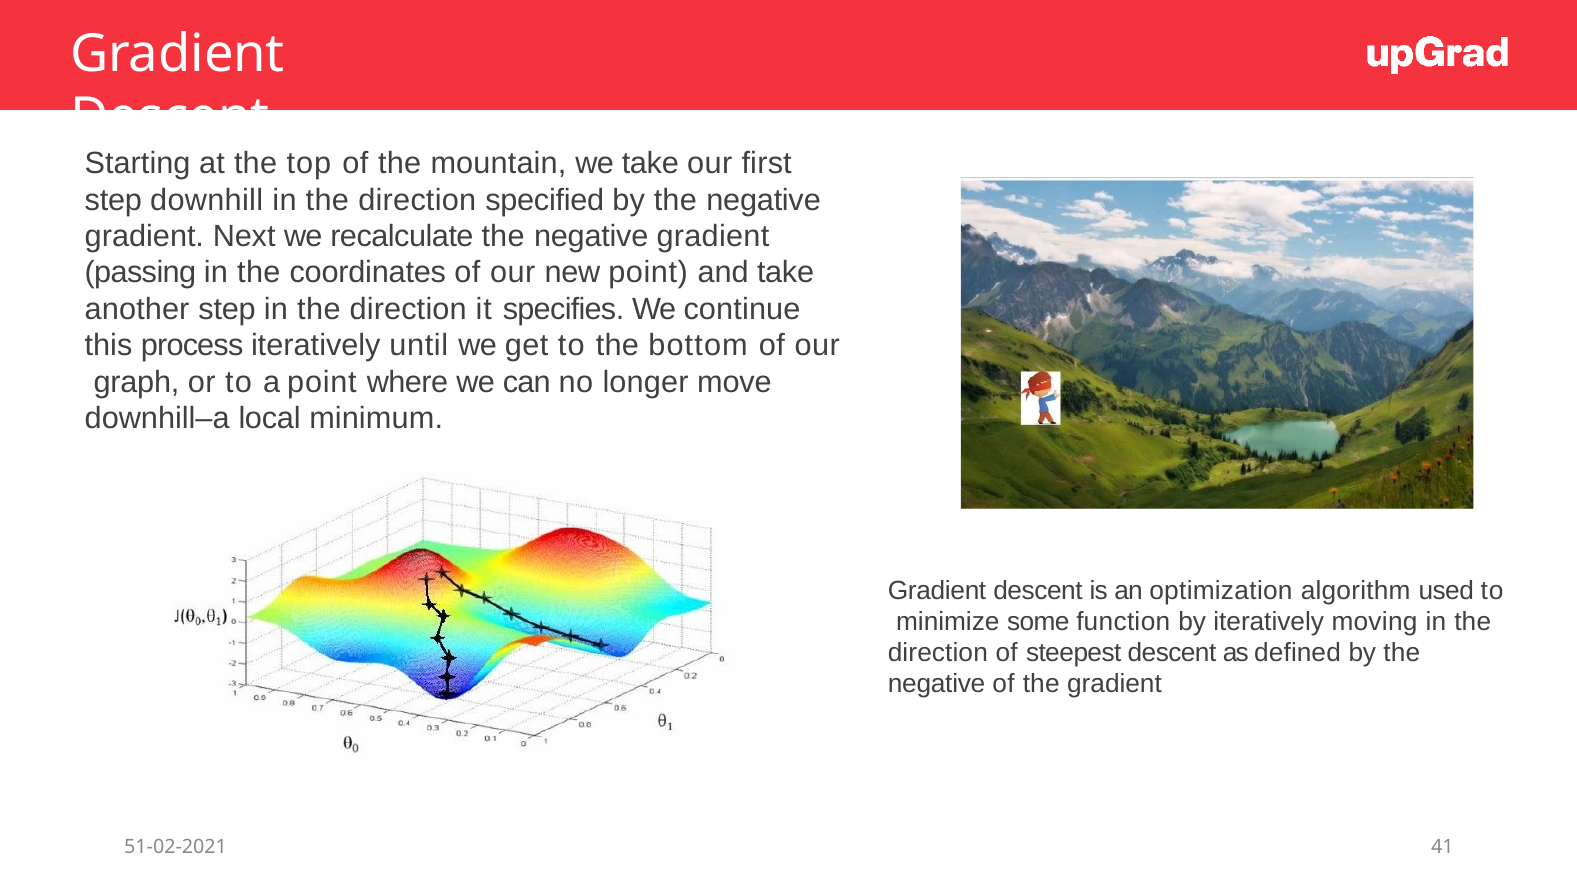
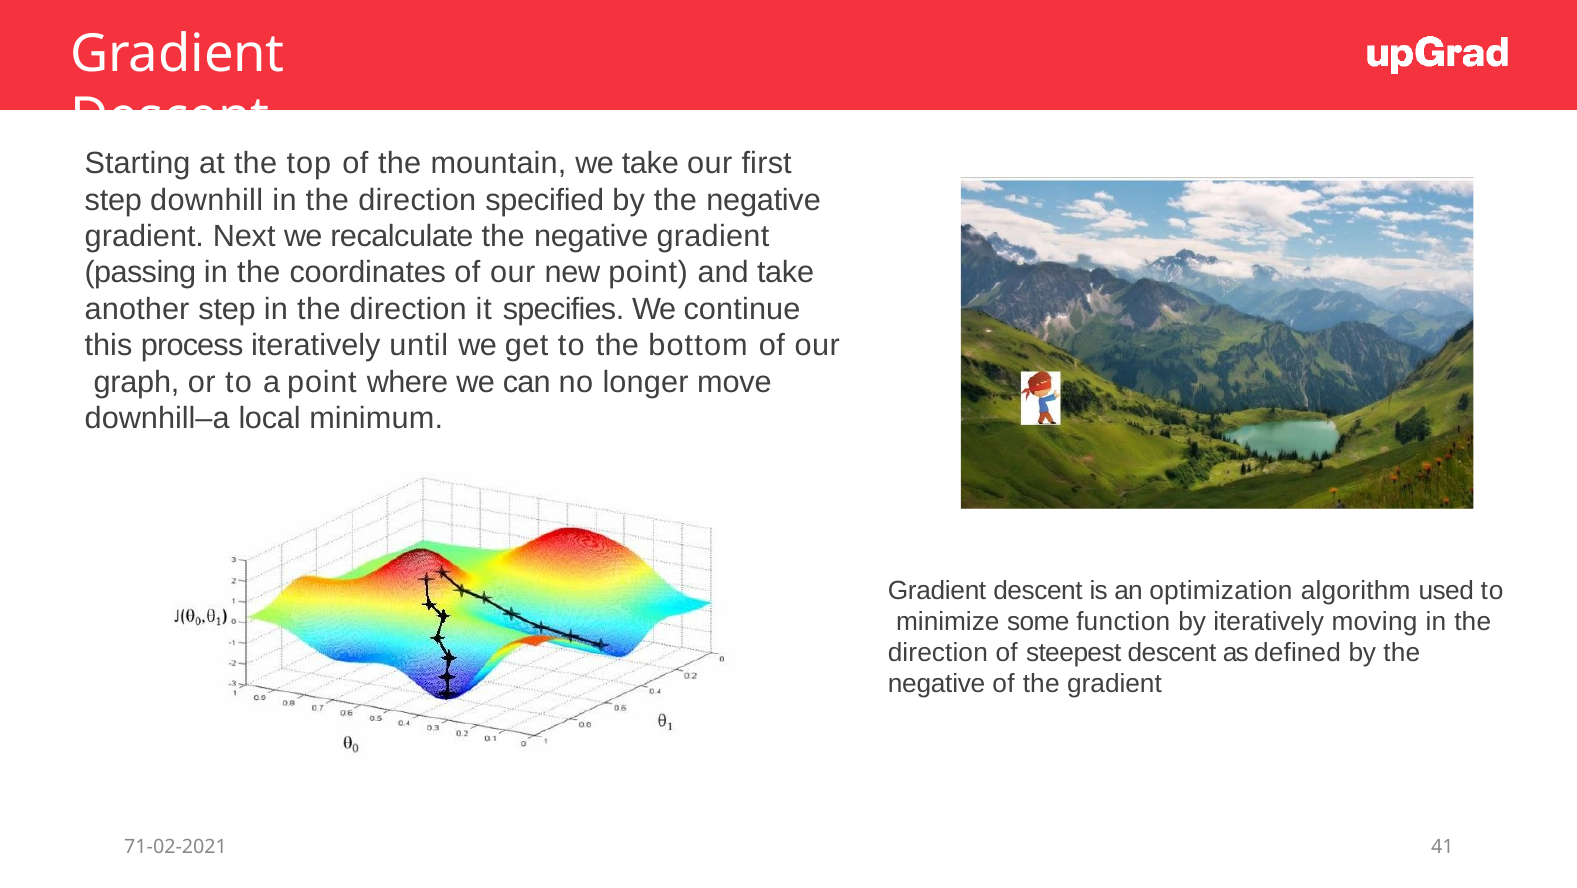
51-02-2021: 51-02-2021 -> 71-02-2021
